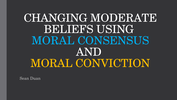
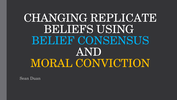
MODERATE: MODERATE -> REPLICATE
MORAL at (53, 41): MORAL -> BELIEF
